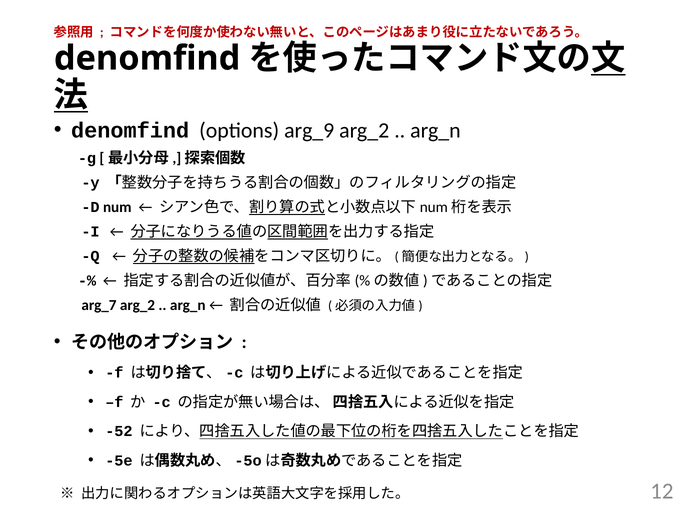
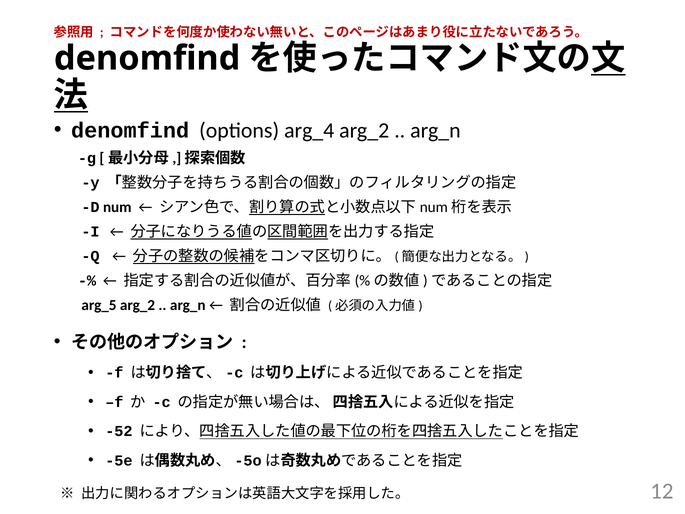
arg_9: arg_9 -> arg_4
arg_7: arg_7 -> arg_5
